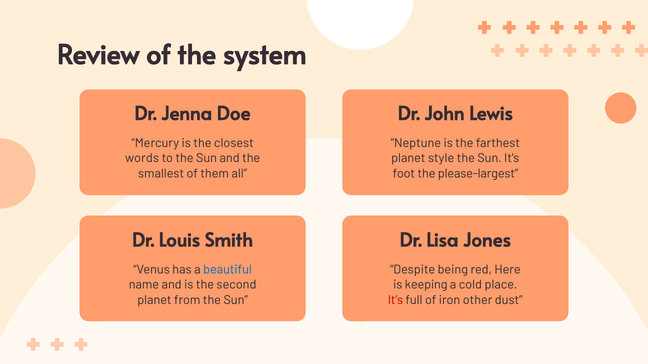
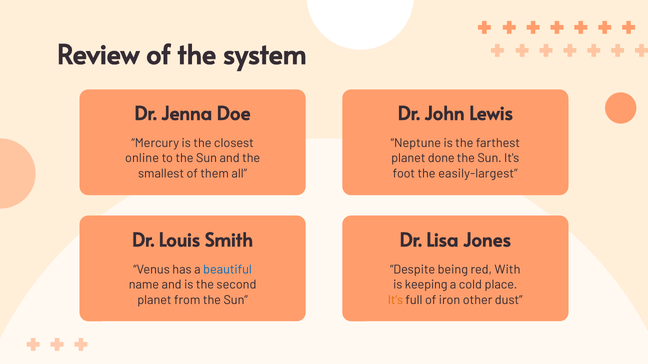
words: words -> online
style: style -> done
please-largest: please-largest -> easily-largest
Here: Here -> With
It’s colour: red -> orange
